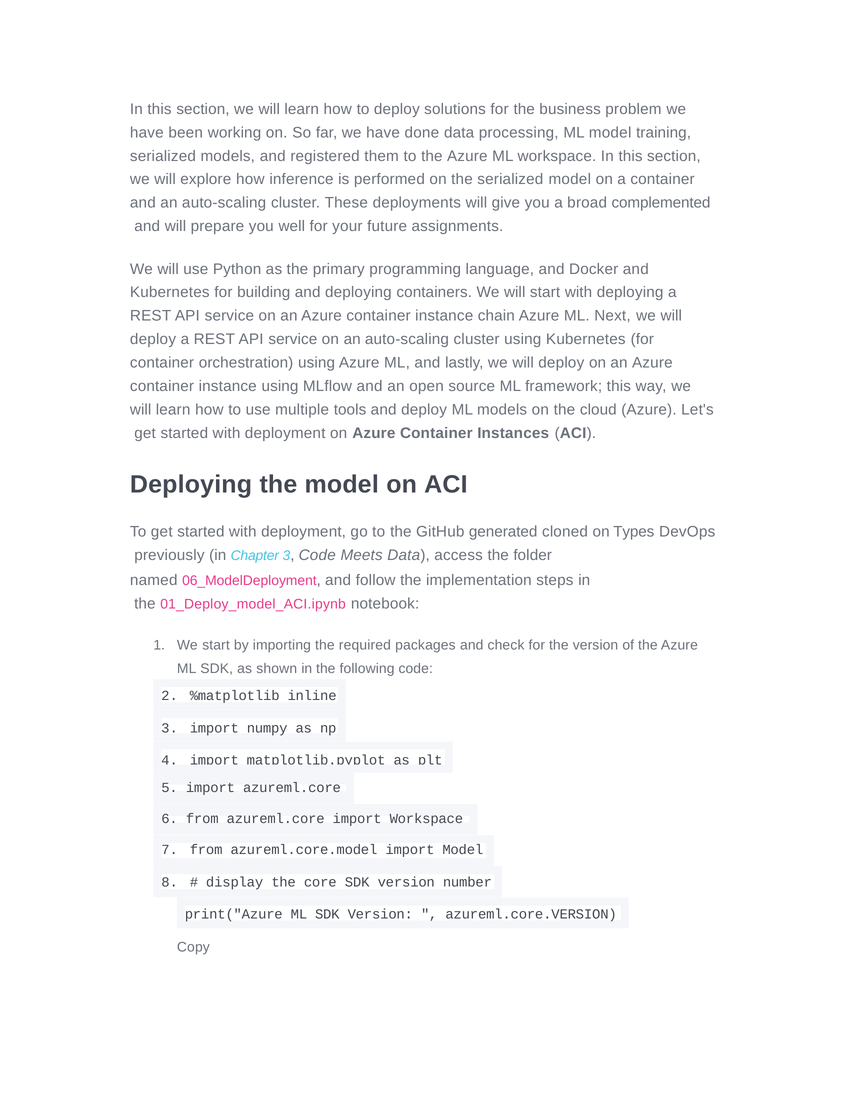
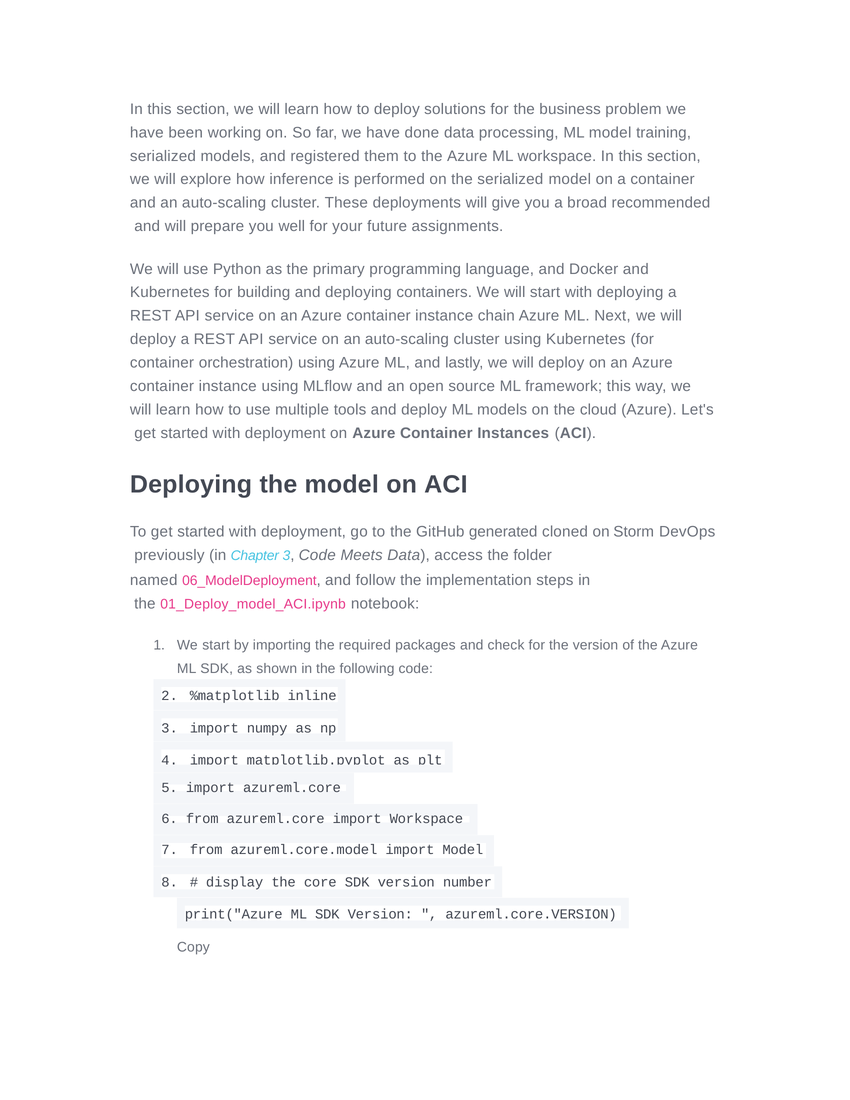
complemented: complemented -> recommended
Types: Types -> Storm
